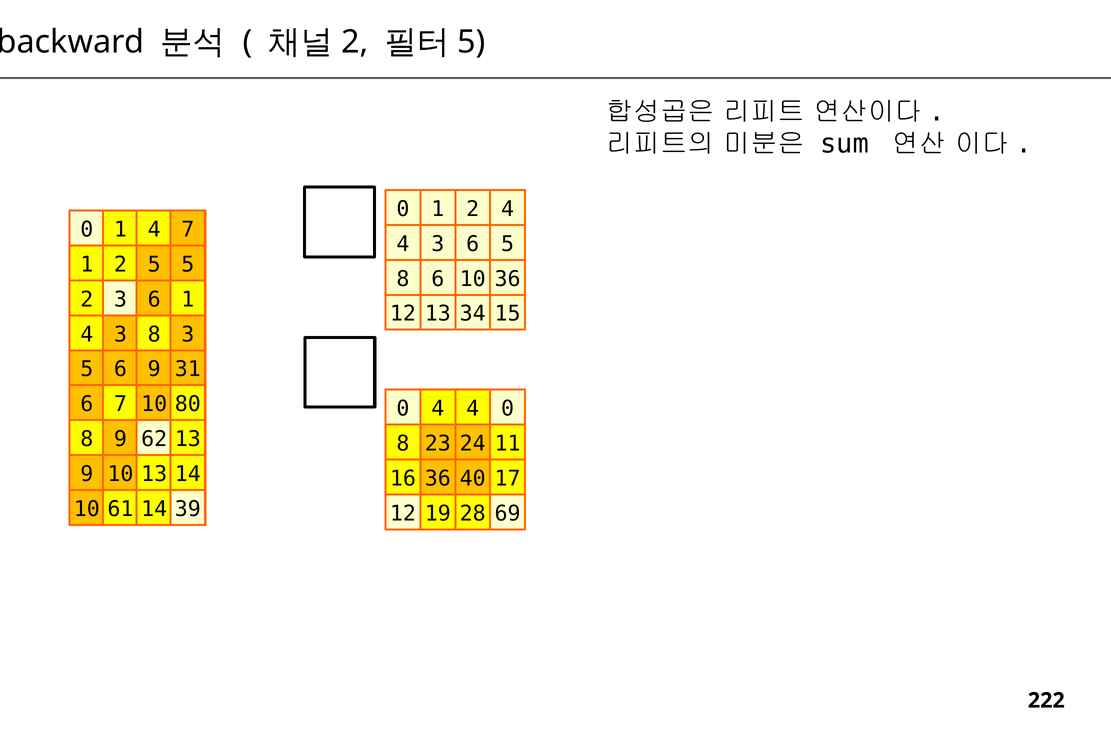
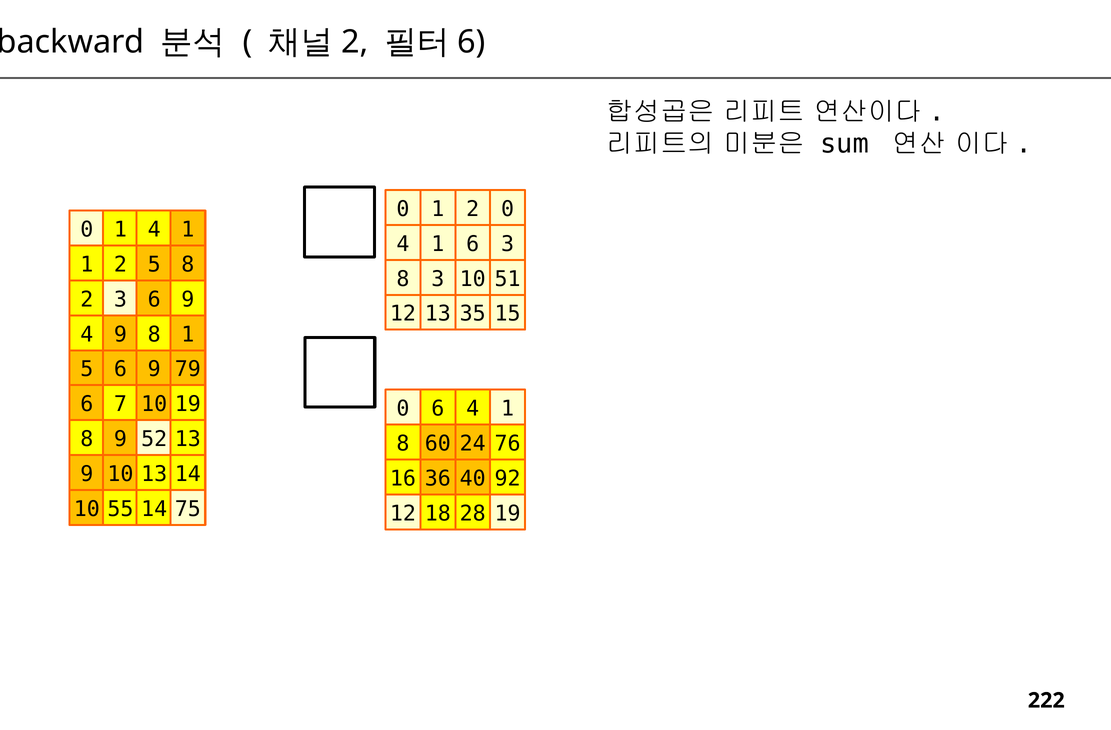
5 at (471, 42): 5 -> 6
2 4: 4 -> 0
1 4 7: 7 -> 1
3 at (438, 244): 3 -> 1
6 5: 5 -> 3
5 5: 5 -> 8
8 6: 6 -> 3
10 36: 36 -> 51
3 6 1: 1 -> 9
34: 34 -> 35
3 at (120, 334): 3 -> 9
8 3: 3 -> 1
31: 31 -> 79
10 80: 80 -> 19
0 4: 4 -> 6
0 at (508, 408): 0 -> 1
62: 62 -> 52
23: 23 -> 60
11: 11 -> 76
17: 17 -> 92
61: 61 -> 55
39: 39 -> 75
19: 19 -> 18
28 69: 69 -> 19
